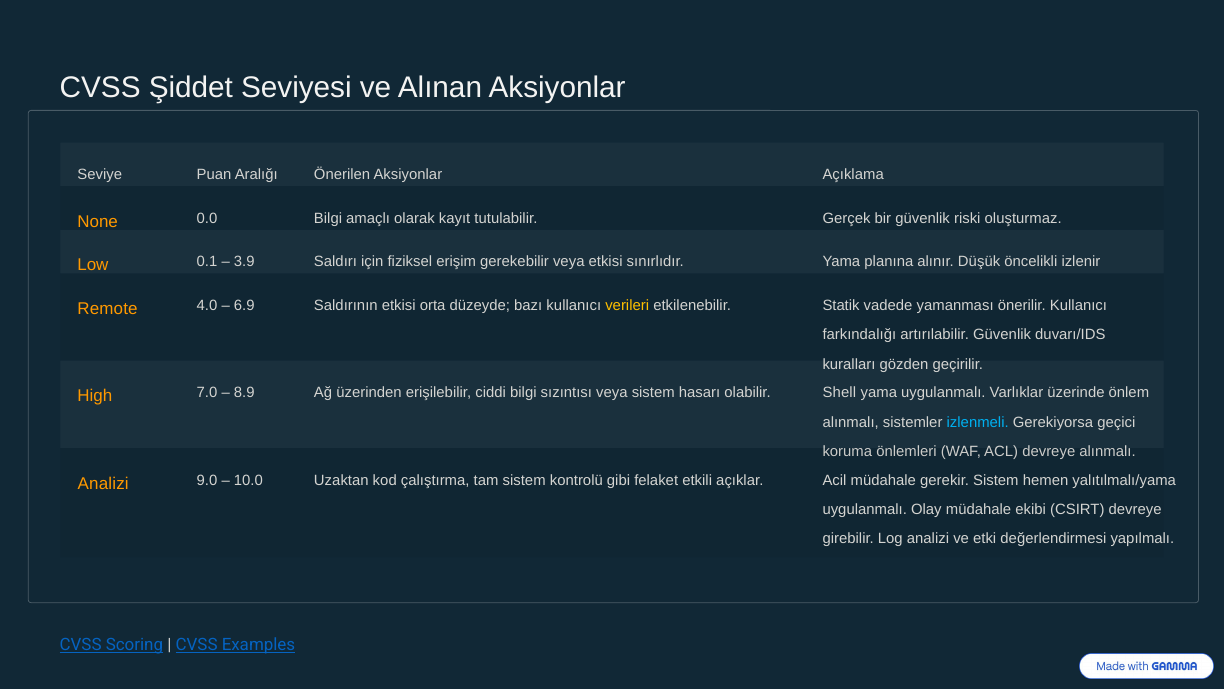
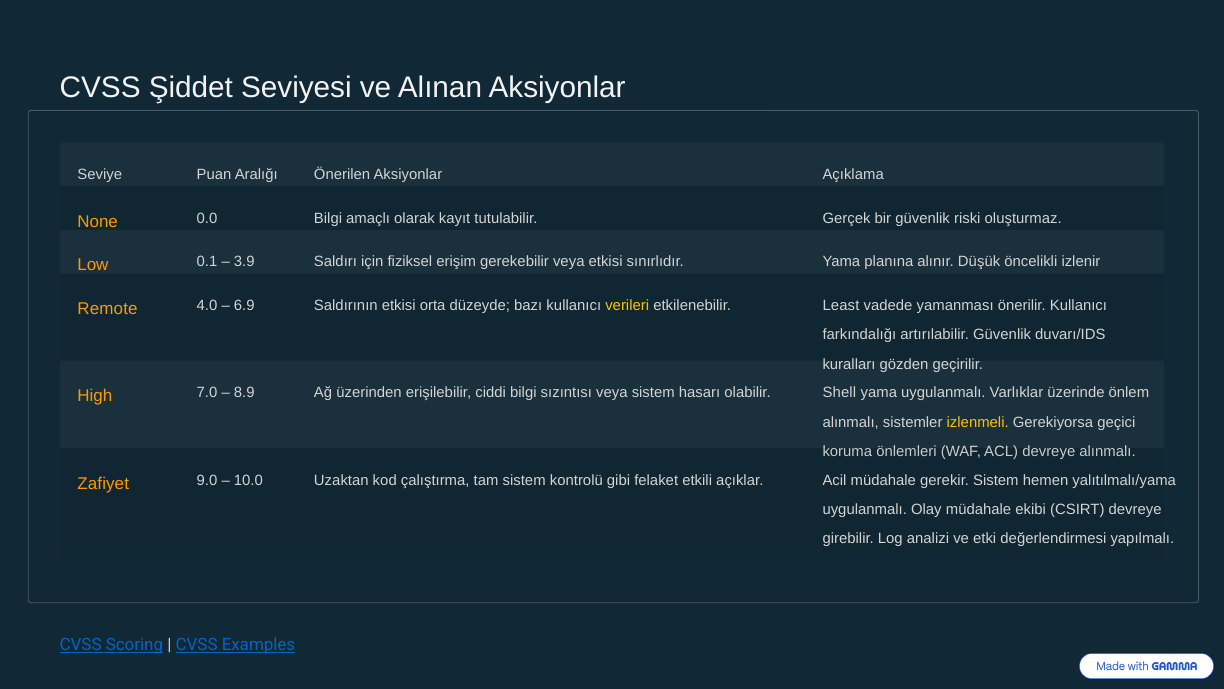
Statik: Statik -> Least
izlenmeli colour: light blue -> yellow
Analizi at (103, 483): Analizi -> Zafiyet
